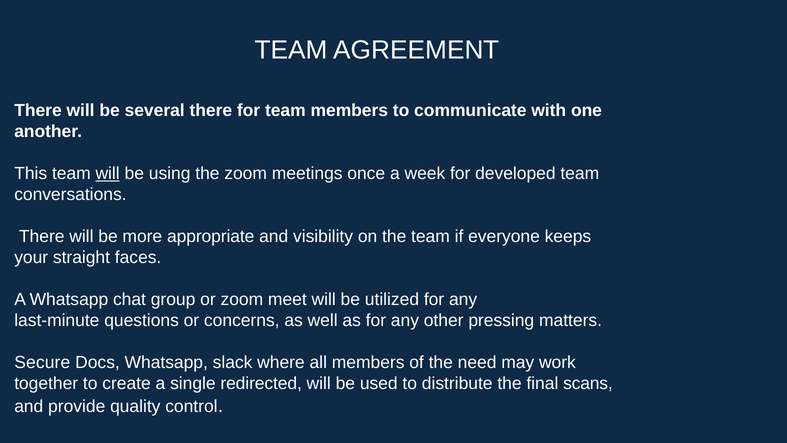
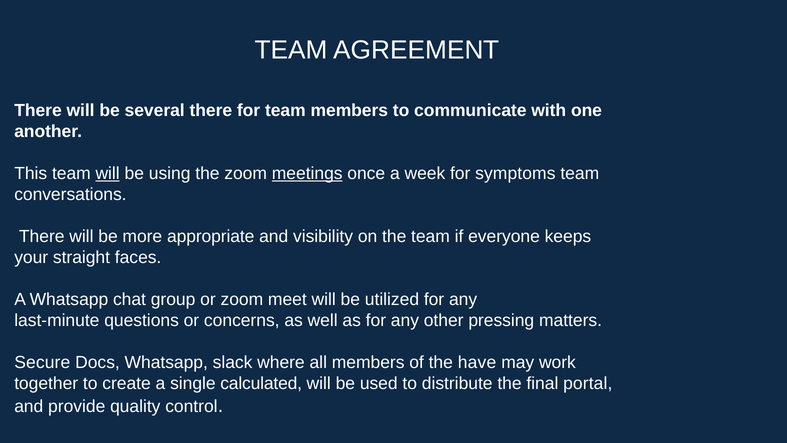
meetings underline: none -> present
developed: developed -> symptoms
need: need -> have
redirected: redirected -> calculated
scans: scans -> portal
